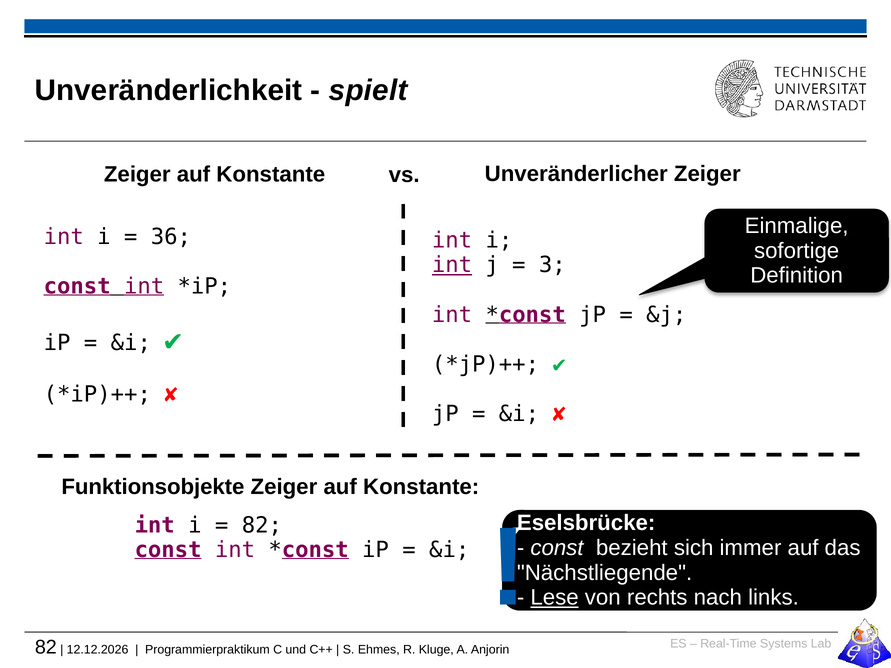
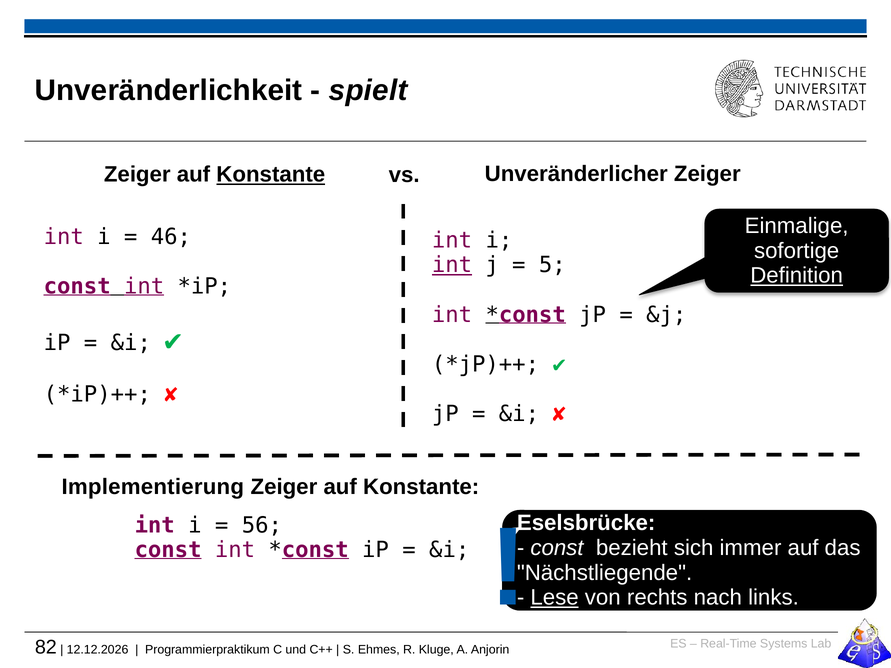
Konstante at (271, 175) underline: none -> present
36: 36 -> 46
3: 3 -> 5
Definition underline: none -> present
Funktionsobjekte: Funktionsobjekte -> Implementierung
82 at (262, 525): 82 -> 56
